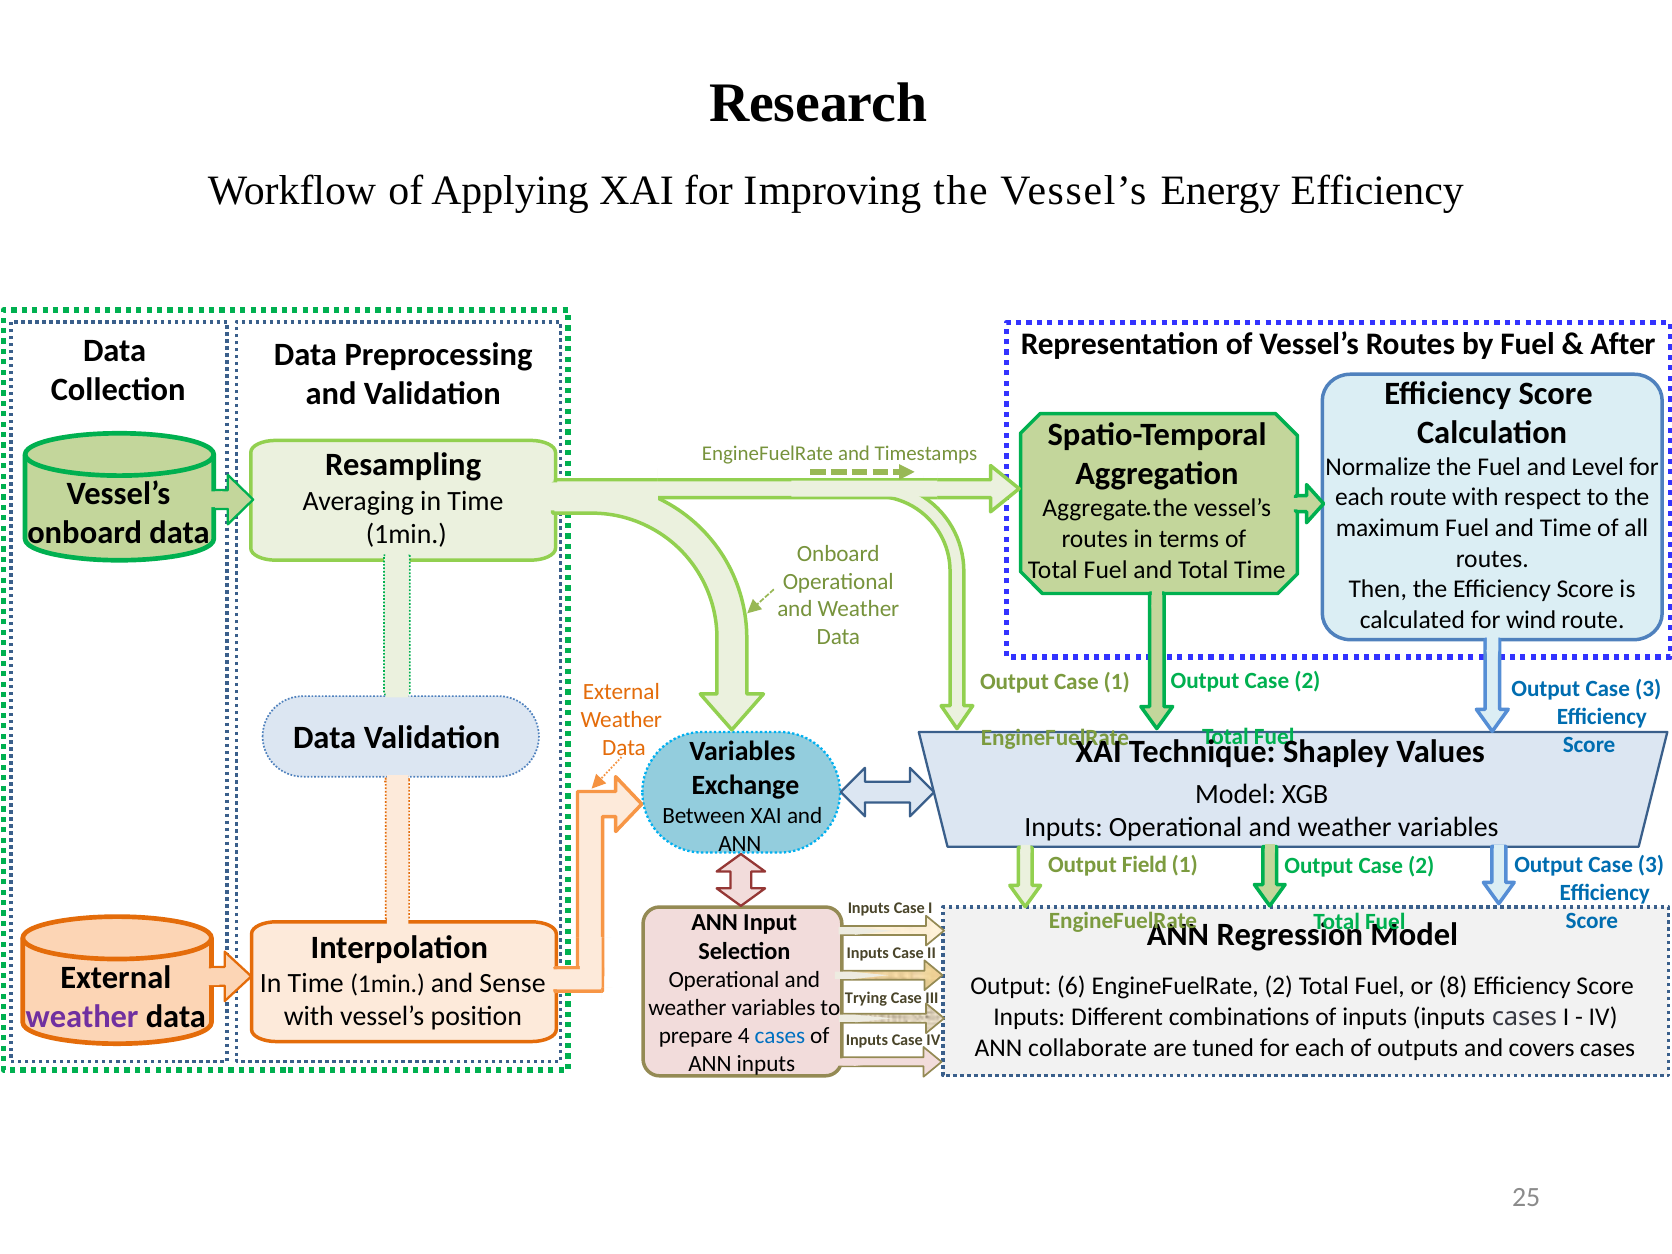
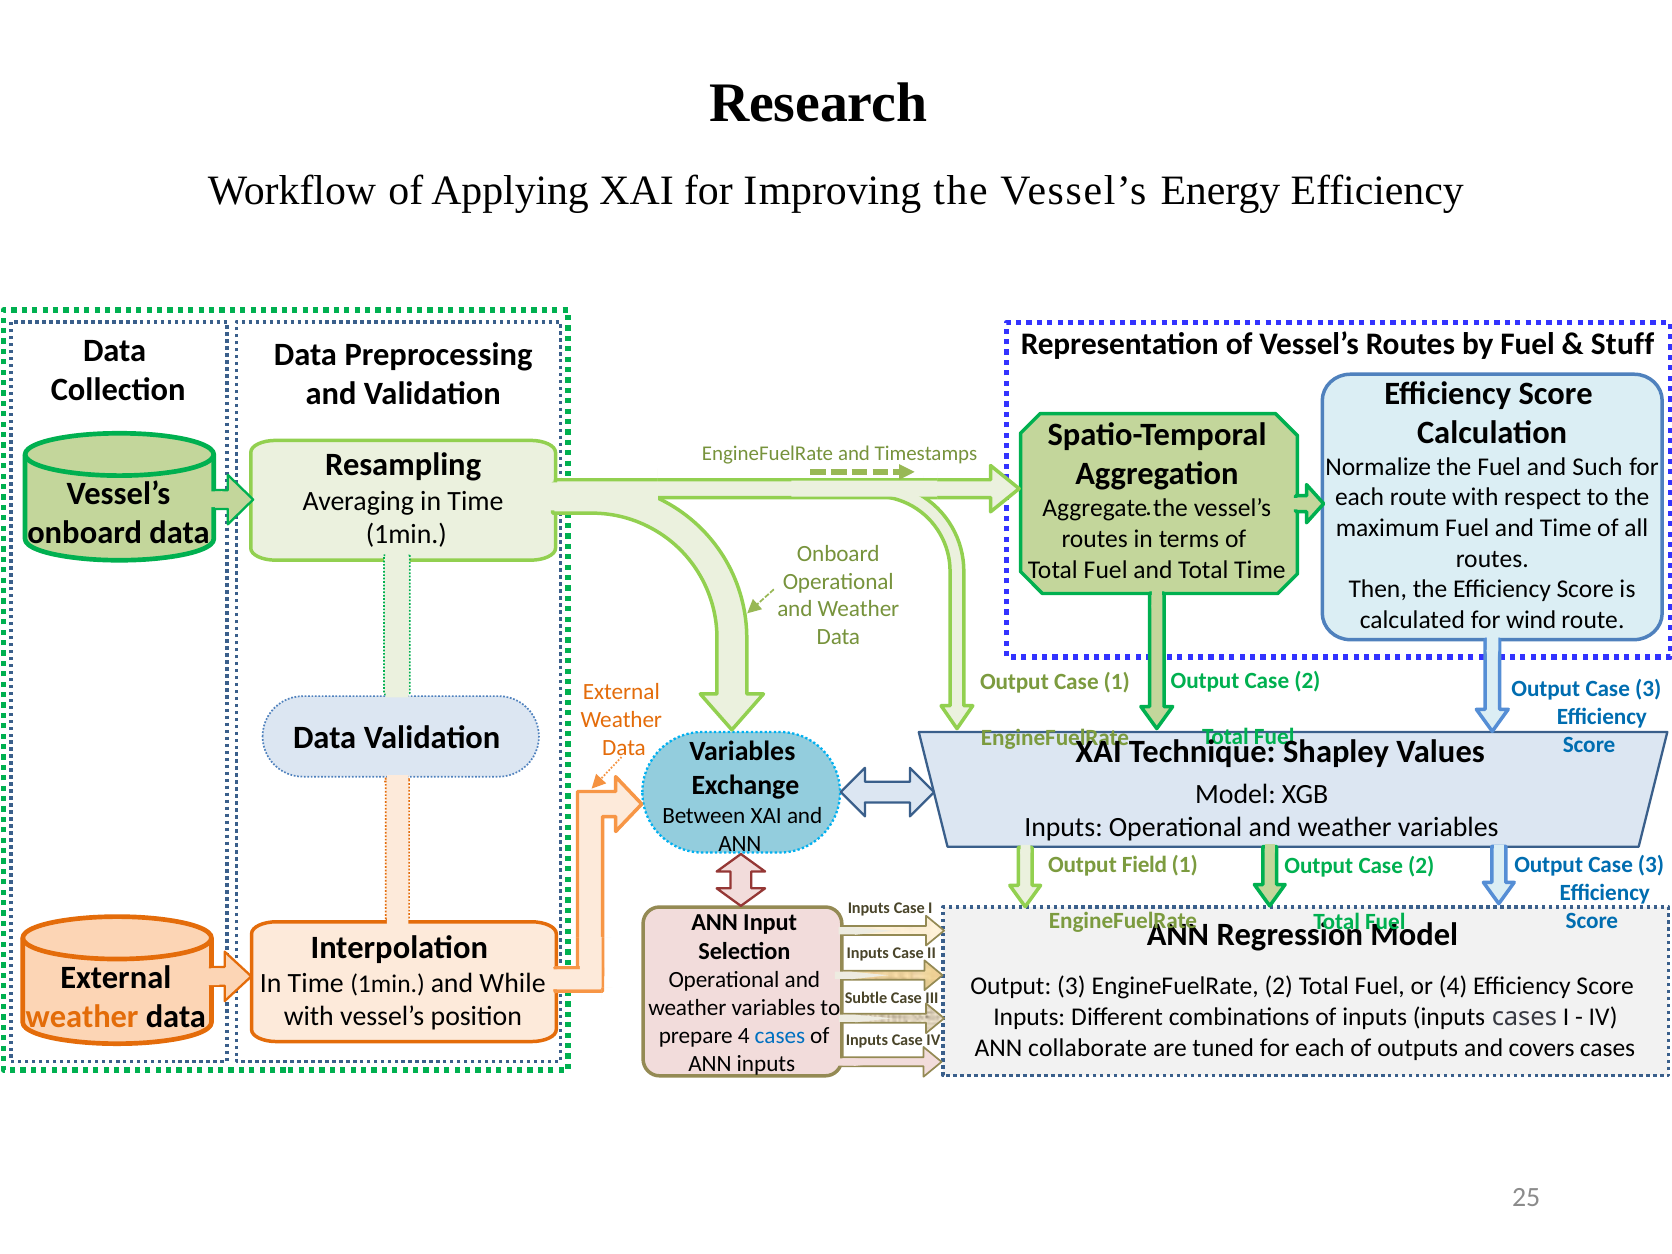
After: After -> Stuff
Level: Level -> Such
Sense: Sense -> While
Output 6: 6 -> 3
or 8: 8 -> 4
Trying: Trying -> Subtle
weather at (82, 1016) colour: purple -> orange
